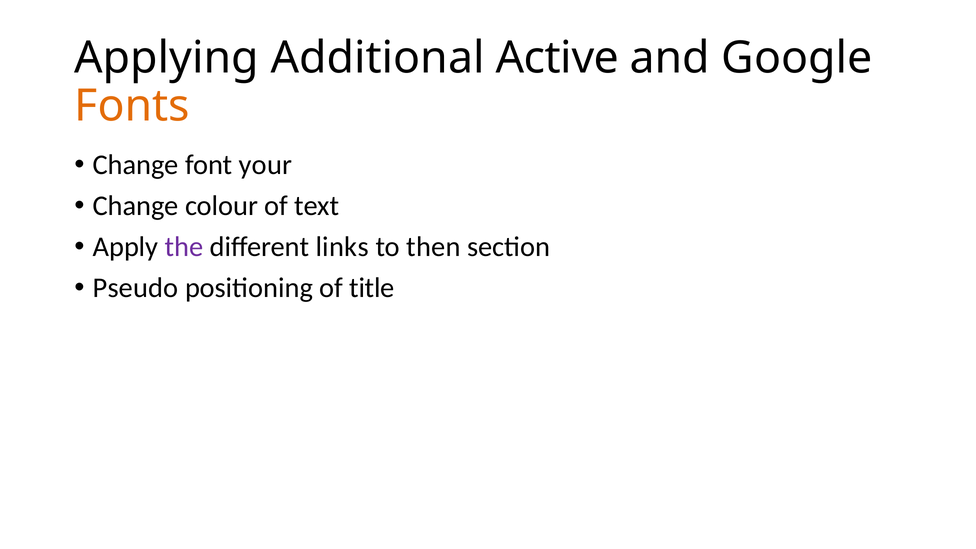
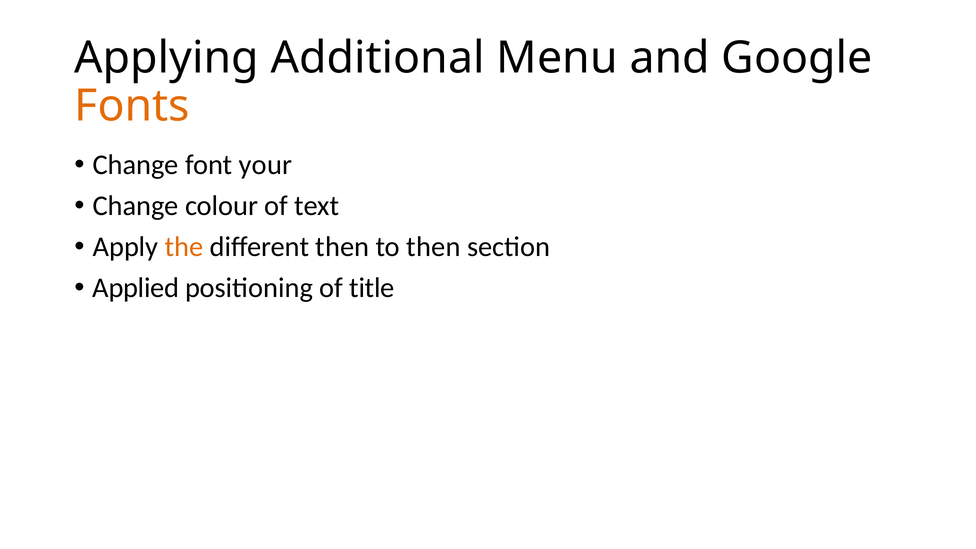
Active: Active -> Menu
the colour: purple -> orange
different links: links -> then
Pseudo: Pseudo -> Applied
